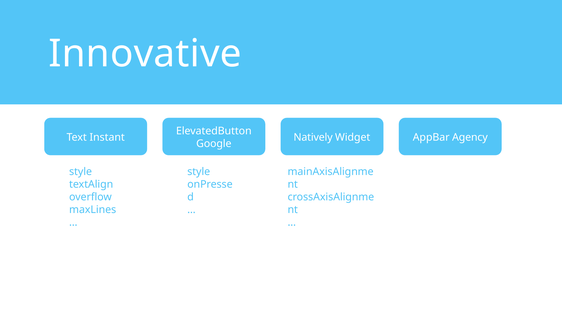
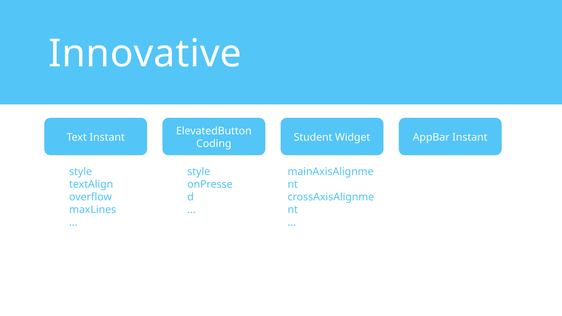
Natively: Natively -> Student
AppBar Agency: Agency -> Instant
Google: Google -> Coding
